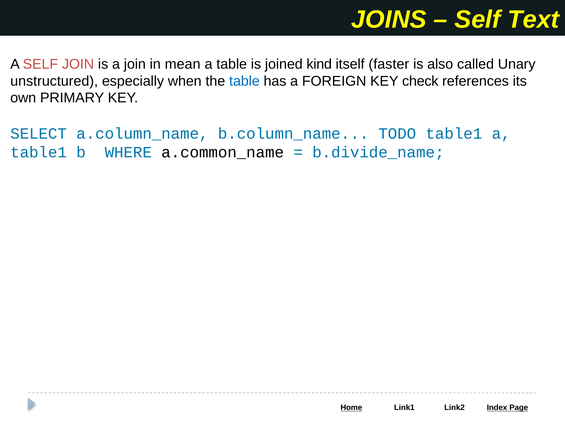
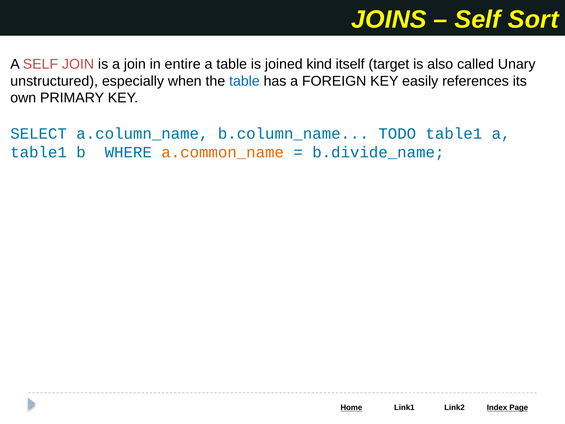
Text: Text -> Sort
mean: mean -> entire
faster: faster -> target
check: check -> easily
a.common_name colour: black -> orange
